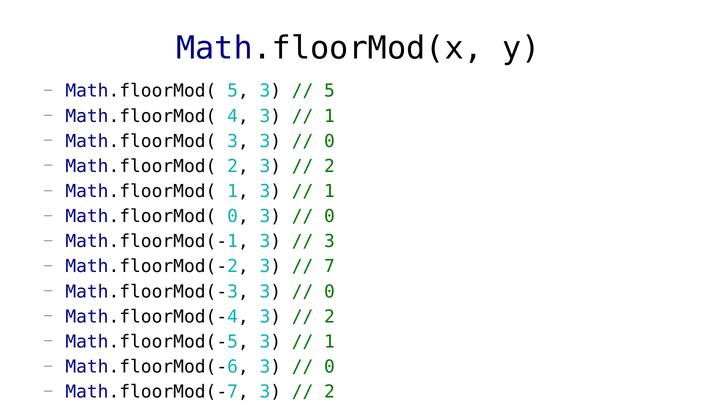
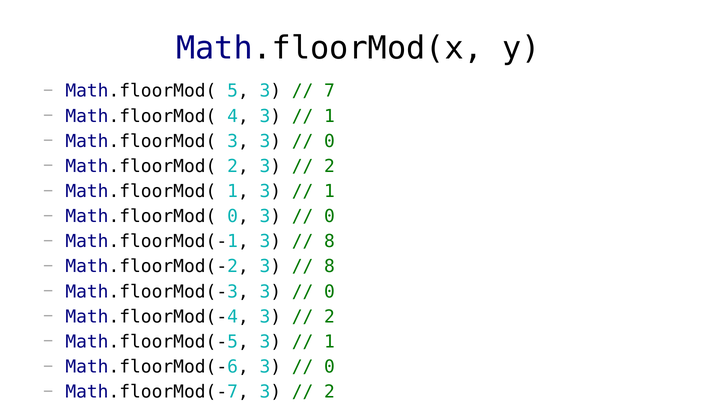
5 at (329, 91): 5 -> 7
3 at (329, 242): 3 -> 8
7 at (329, 267): 7 -> 8
